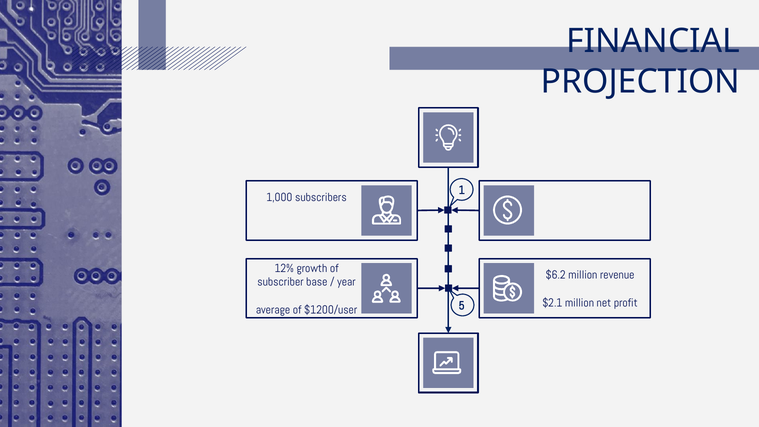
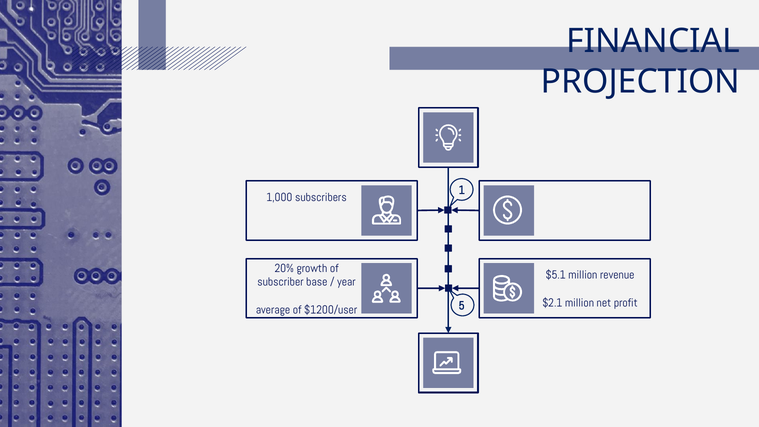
12%: 12% -> 20%
$6.2: $6.2 -> $5.1
